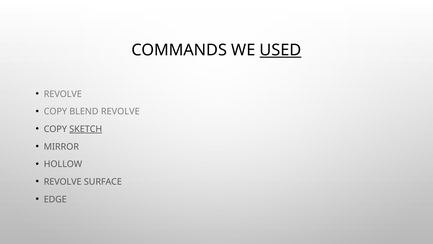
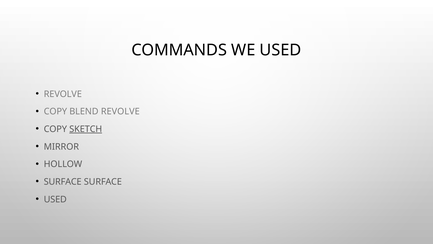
USED at (280, 50) underline: present -> none
REVOLVE at (63, 181): REVOLVE -> SURFACE
EDGE at (55, 199): EDGE -> USED
